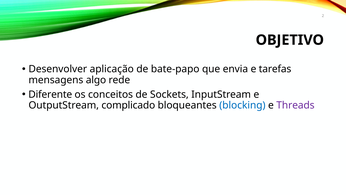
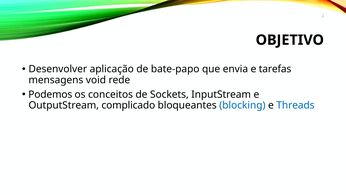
algo: algo -> void
Diferente: Diferente -> Podemos
Threads colour: purple -> blue
